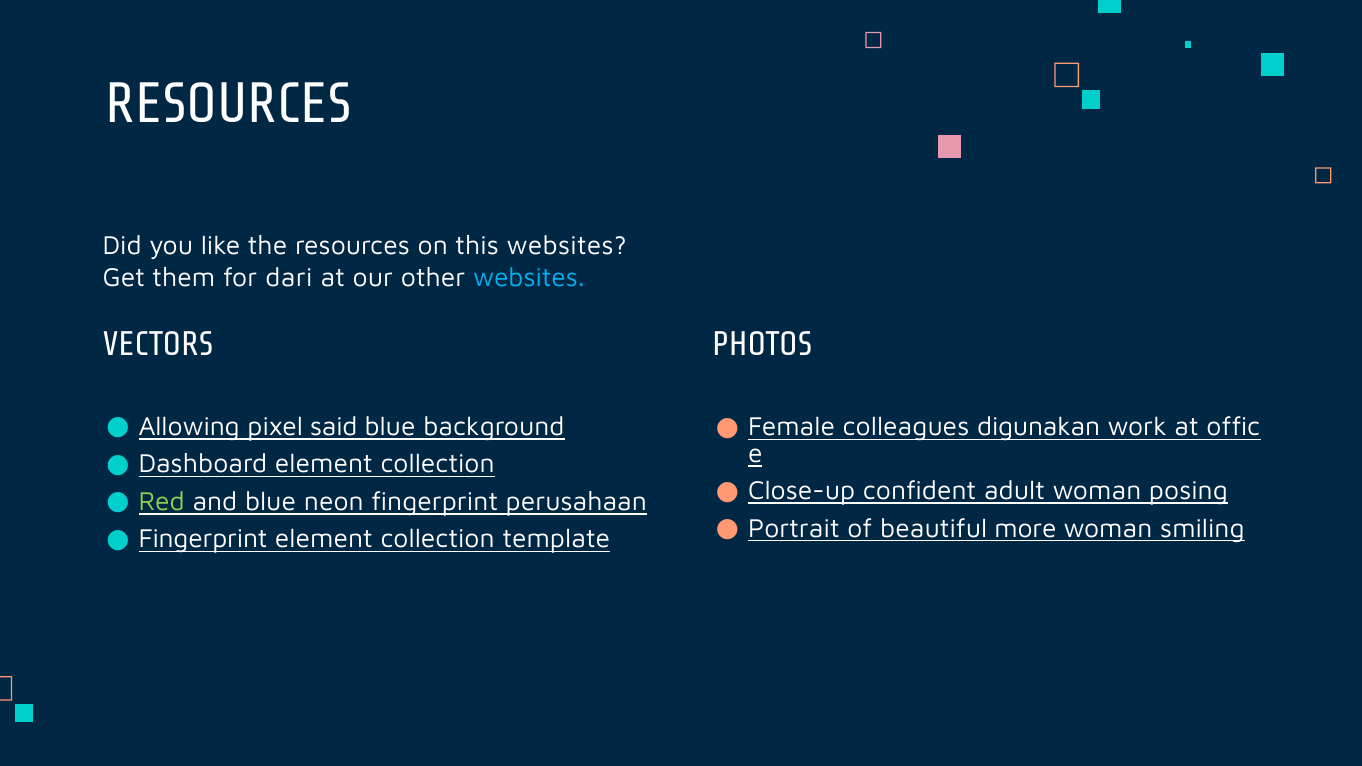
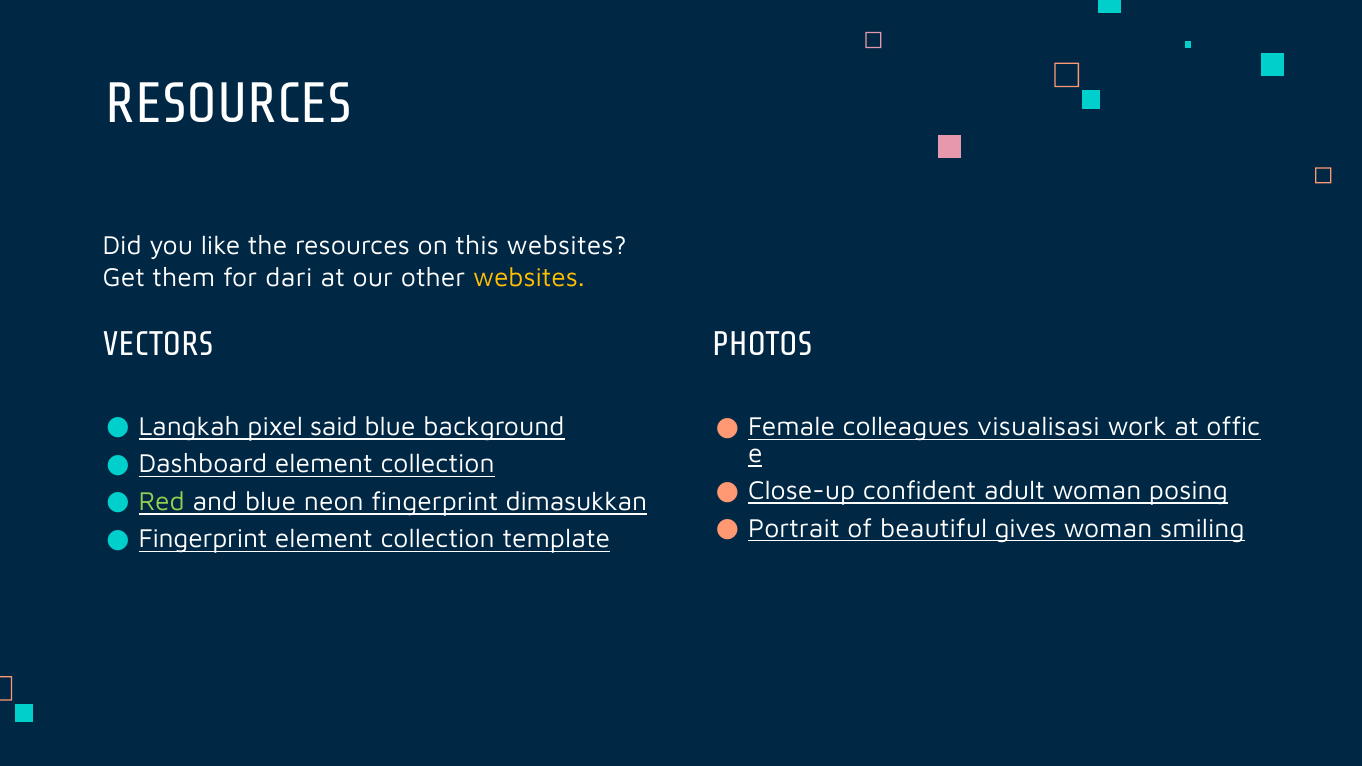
websites at (529, 277) colour: light blue -> yellow
Allowing: Allowing -> Langkah
digunakan: digunakan -> visualisasi
perusahaan: perusahaan -> dimasukkan
more: more -> gives
